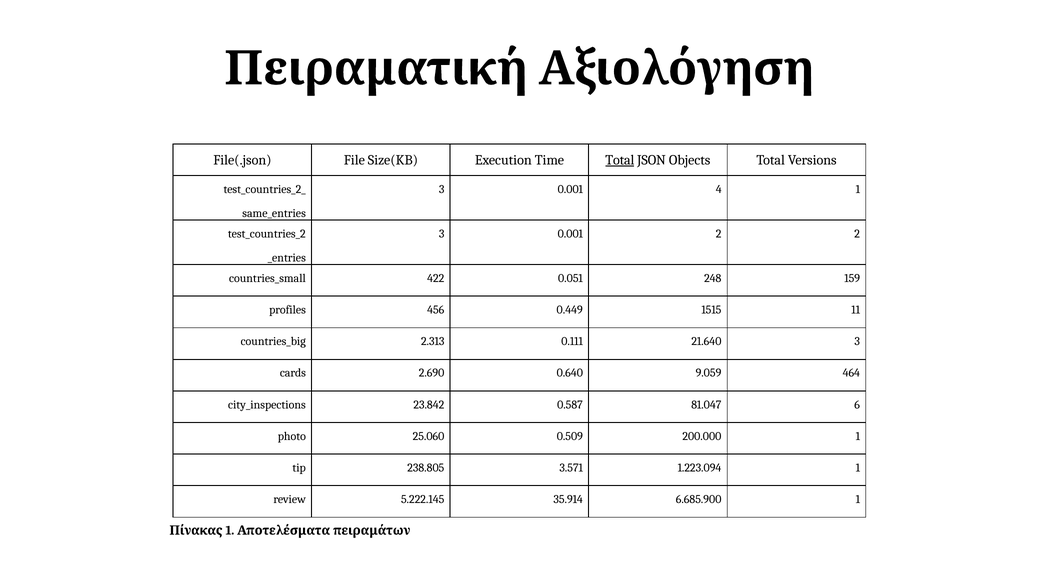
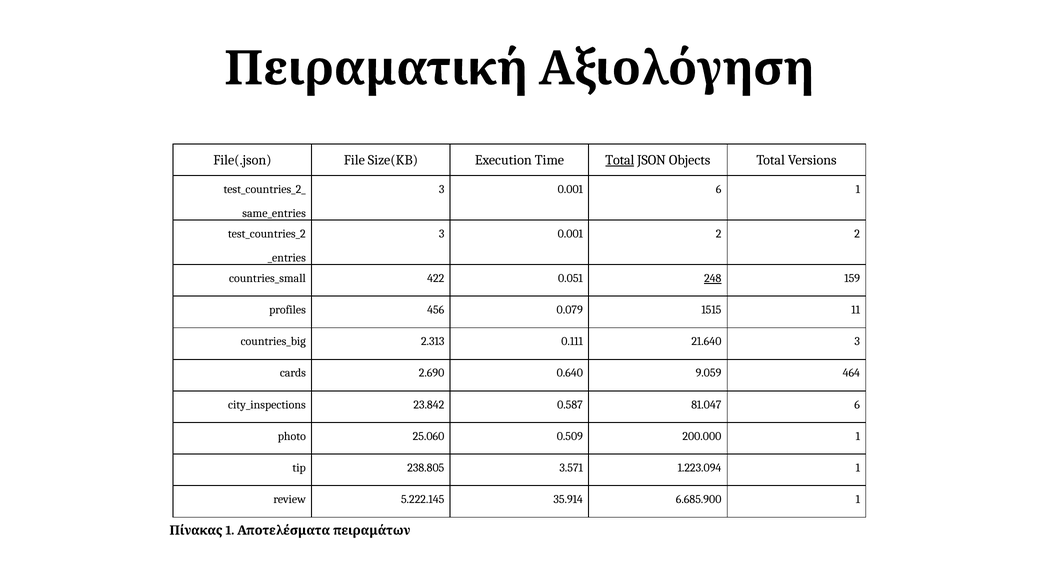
0.001 4: 4 -> 6
248 underline: none -> present
0.449: 0.449 -> 0.079
